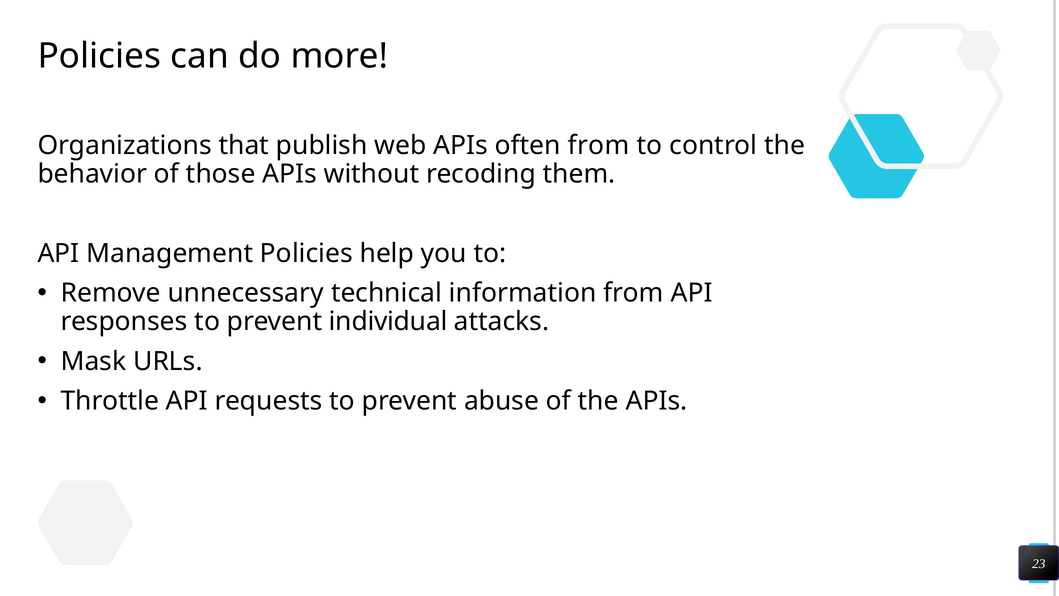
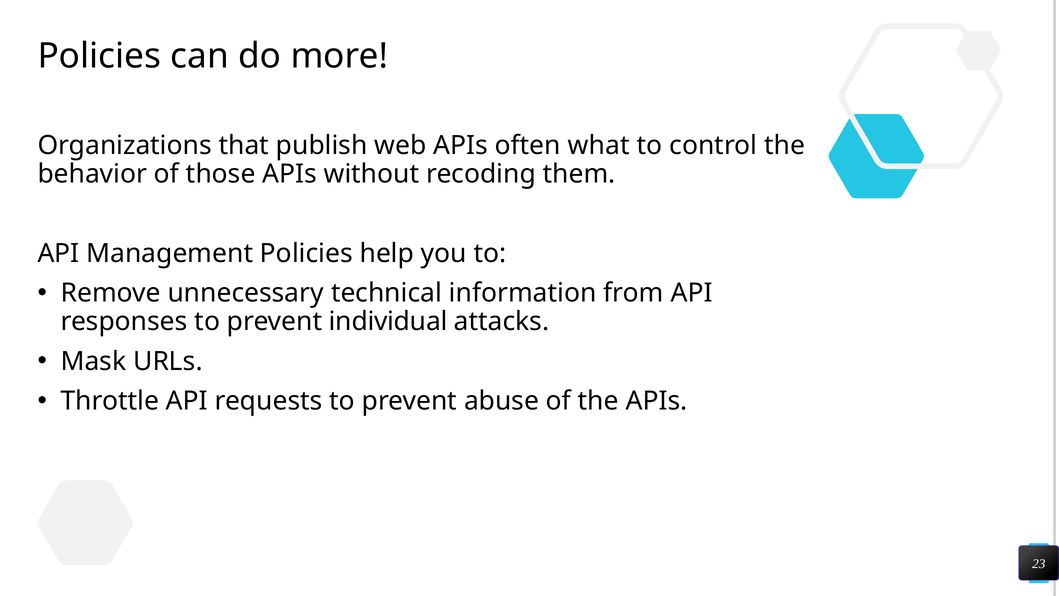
often from: from -> what
